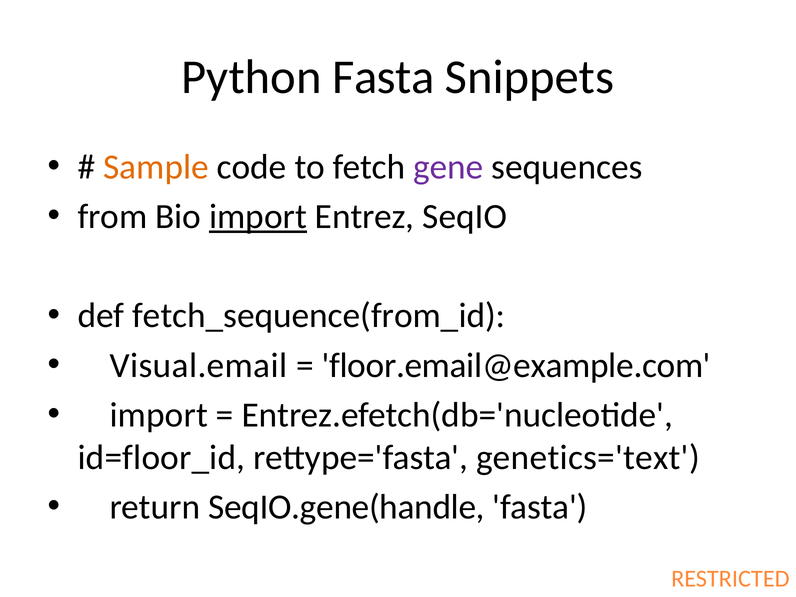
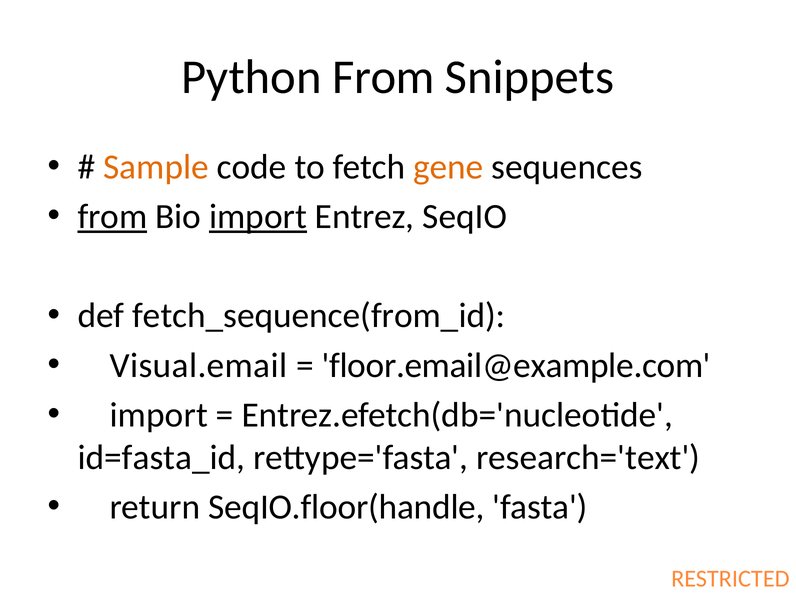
Python Fasta: Fasta -> From
gene colour: purple -> orange
from at (112, 217) underline: none -> present
id=floor_id: id=floor_id -> id=fasta_id
genetics='text: genetics='text -> research='text
SeqIO.gene(handle: SeqIO.gene(handle -> SeqIO.floor(handle
